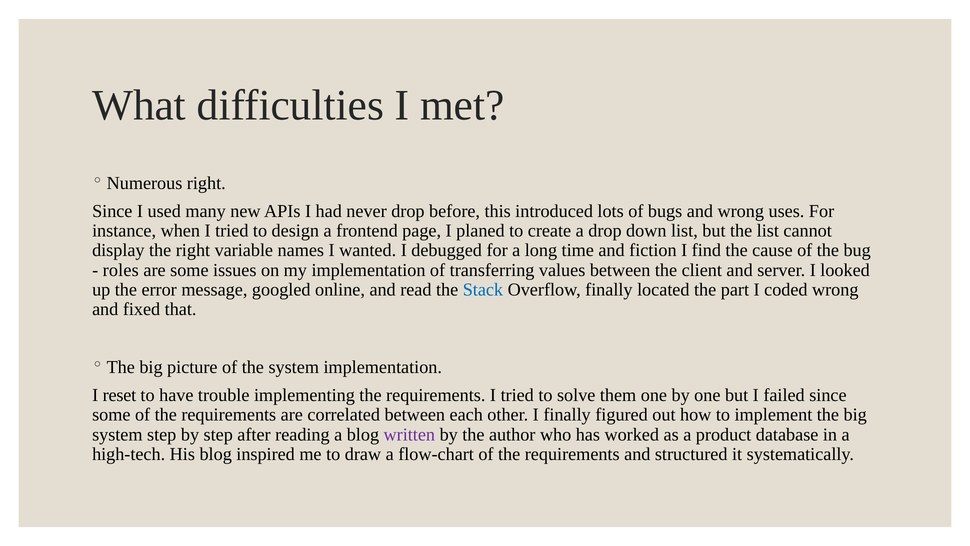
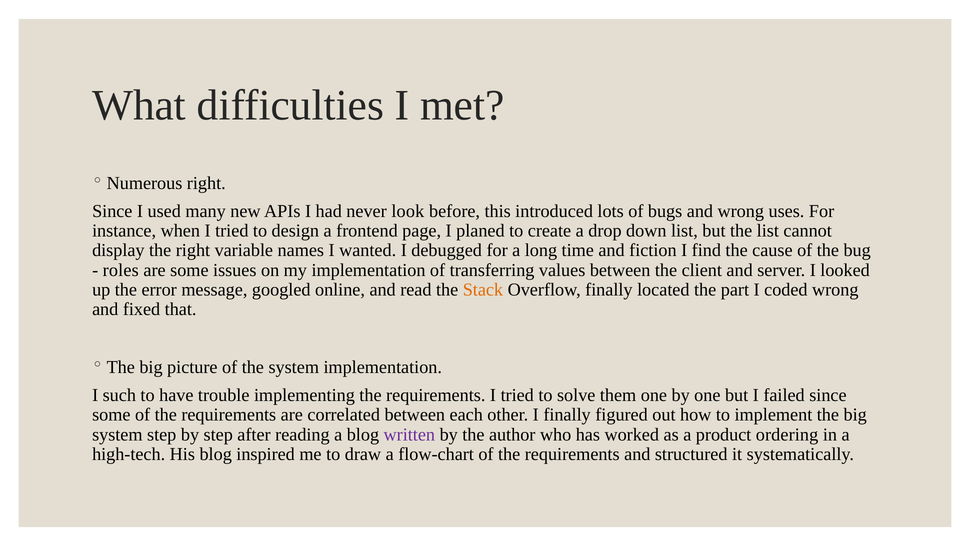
never drop: drop -> look
Stack colour: blue -> orange
reset: reset -> such
database: database -> ordering
